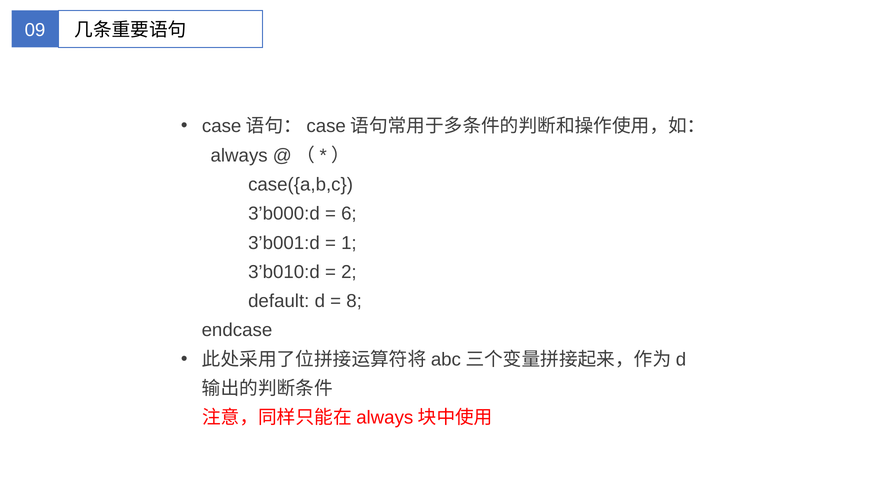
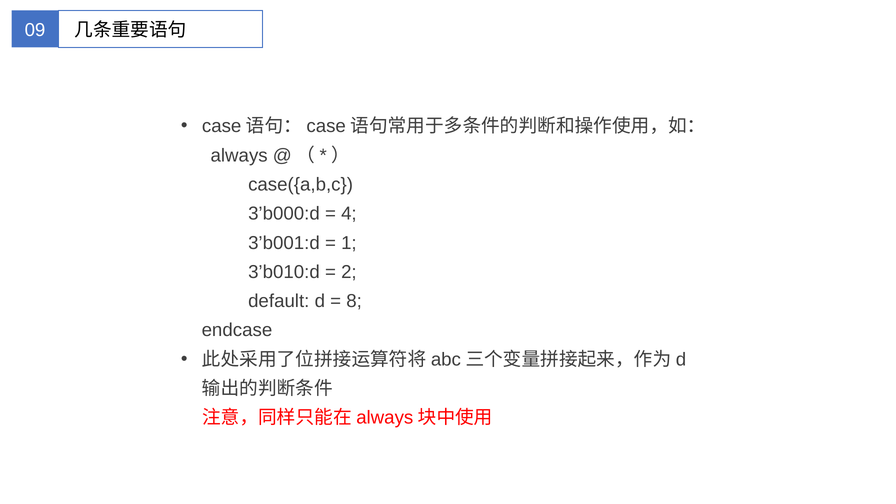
6: 6 -> 4
